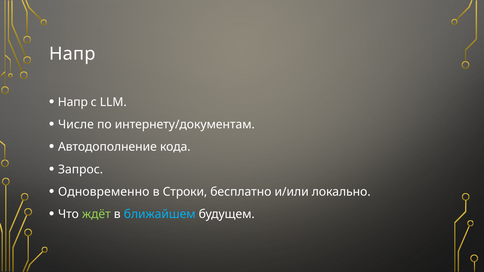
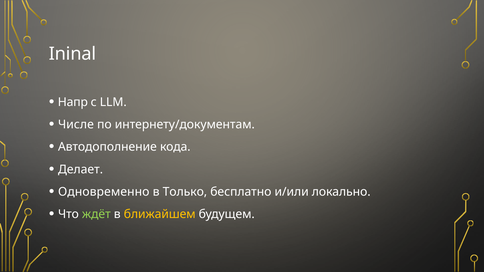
Напр at (72, 54): Напр -> Ininal
Запрос: Запрос -> Делает
Строки: Строки -> Только
ближайшем colour: light blue -> yellow
